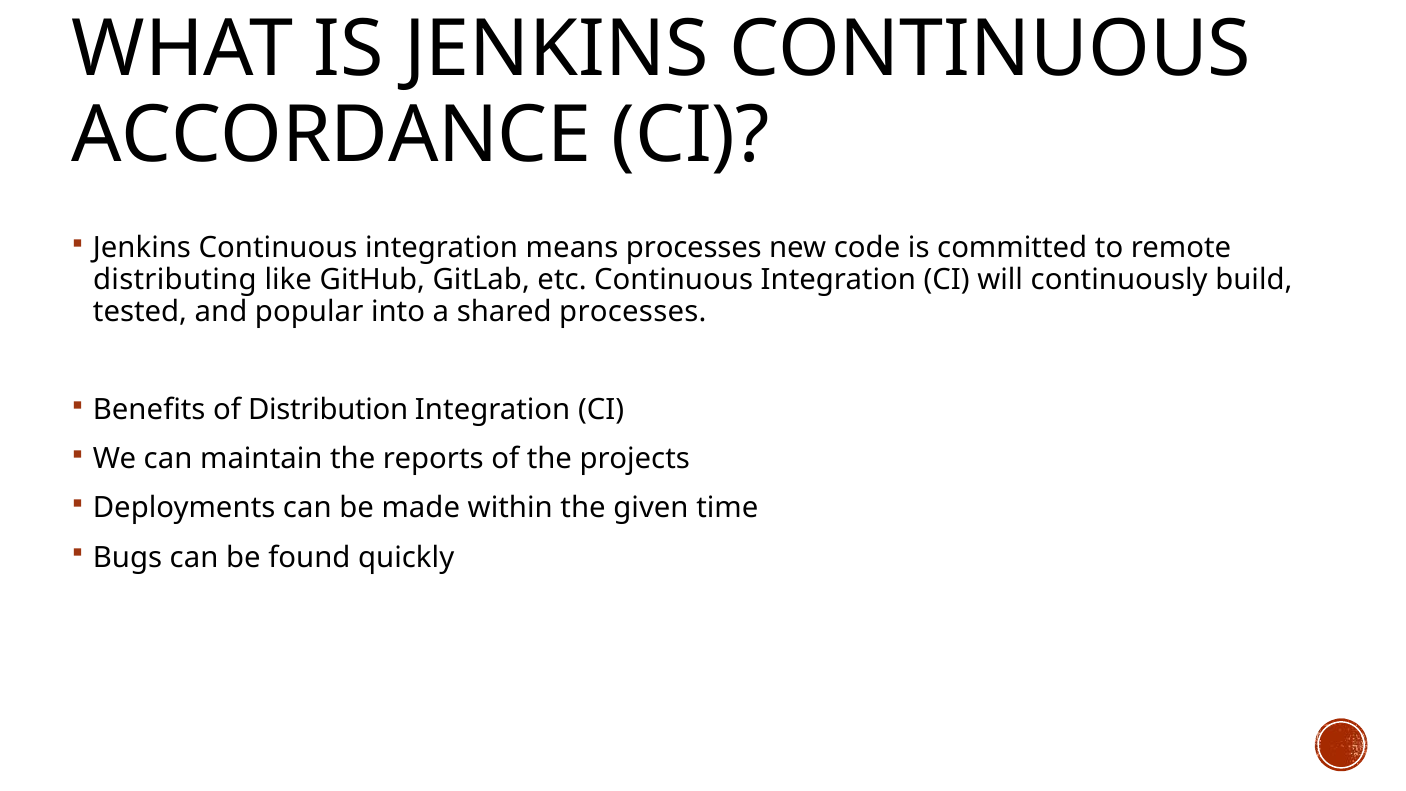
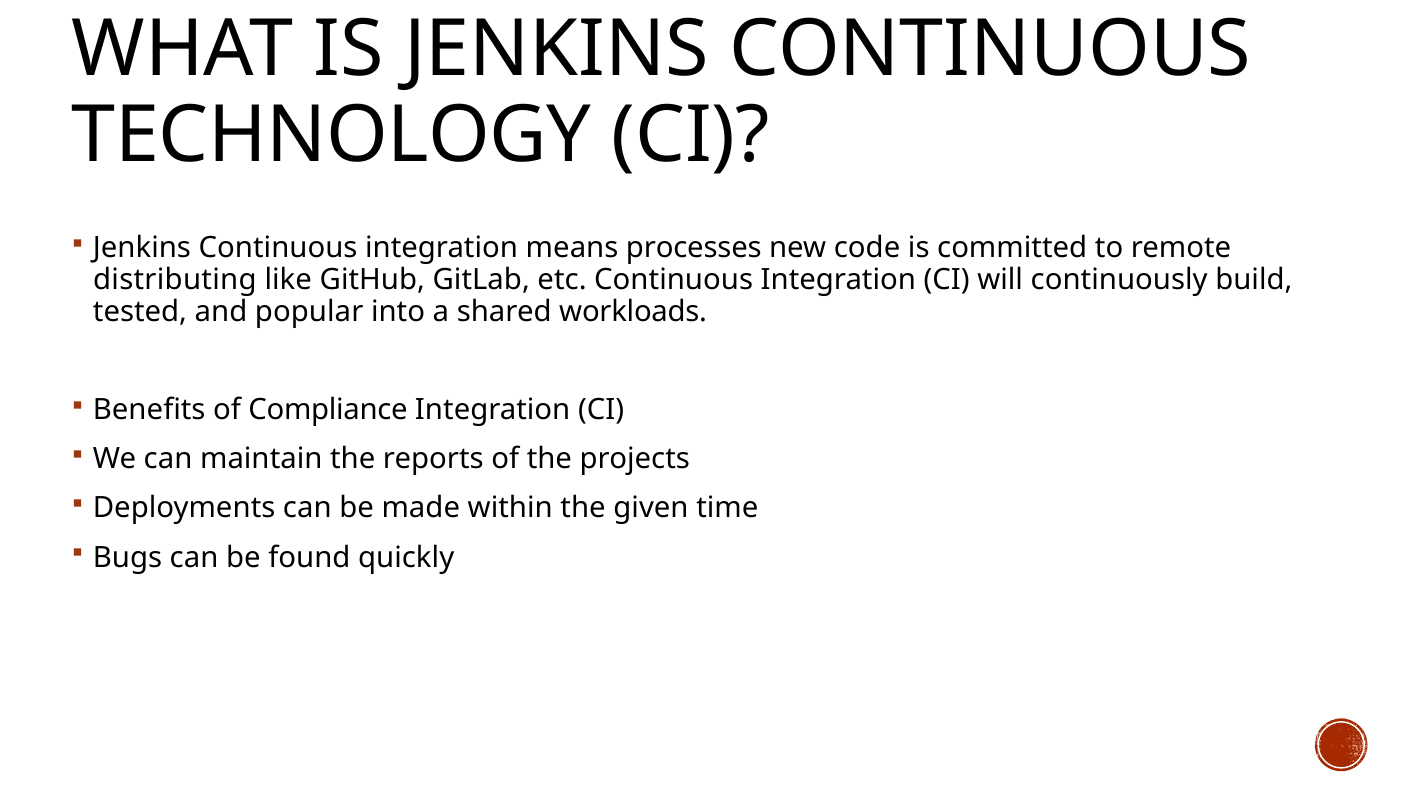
ACCORDANCE: ACCORDANCE -> TECHNOLOGY
shared processes: processes -> workloads
Distribution: Distribution -> Compliance
